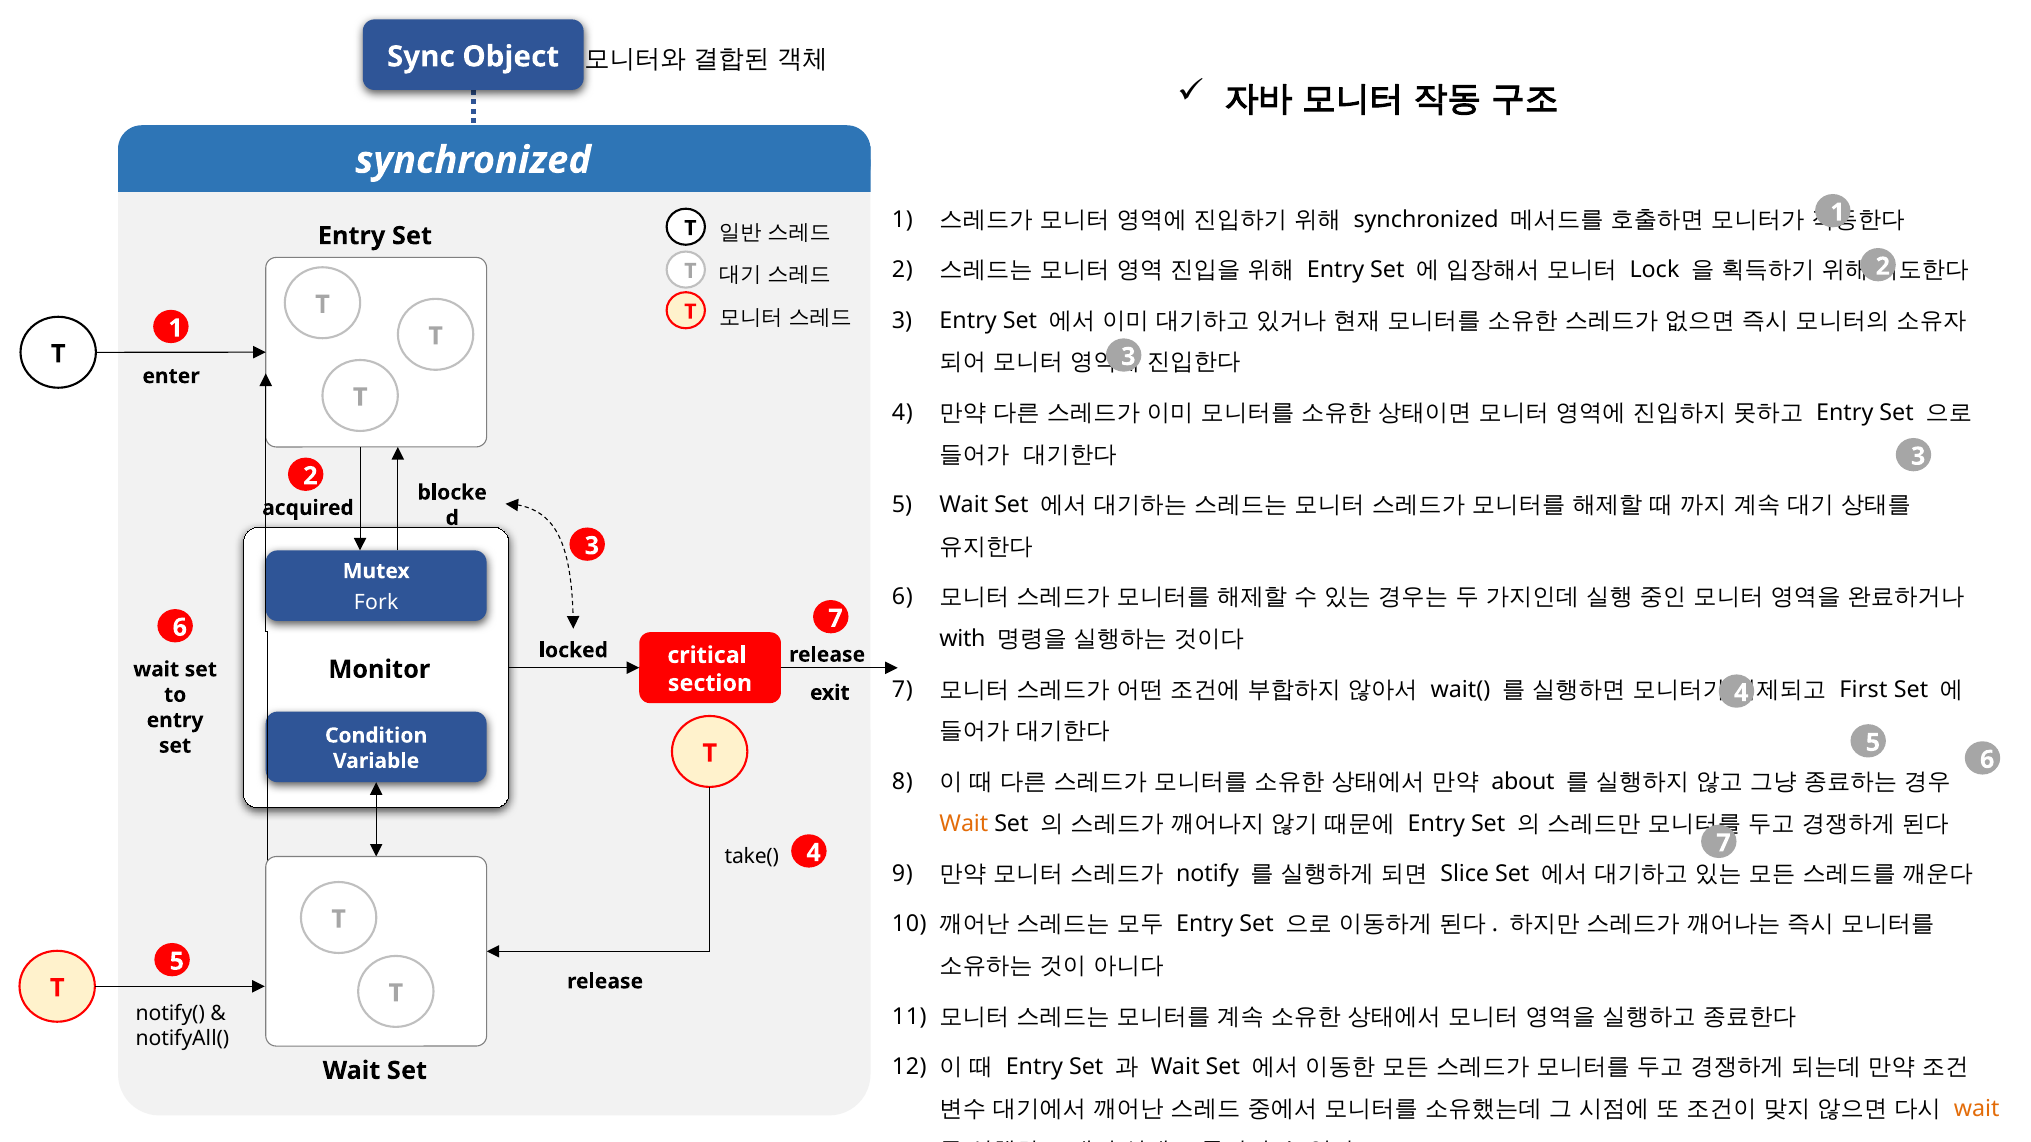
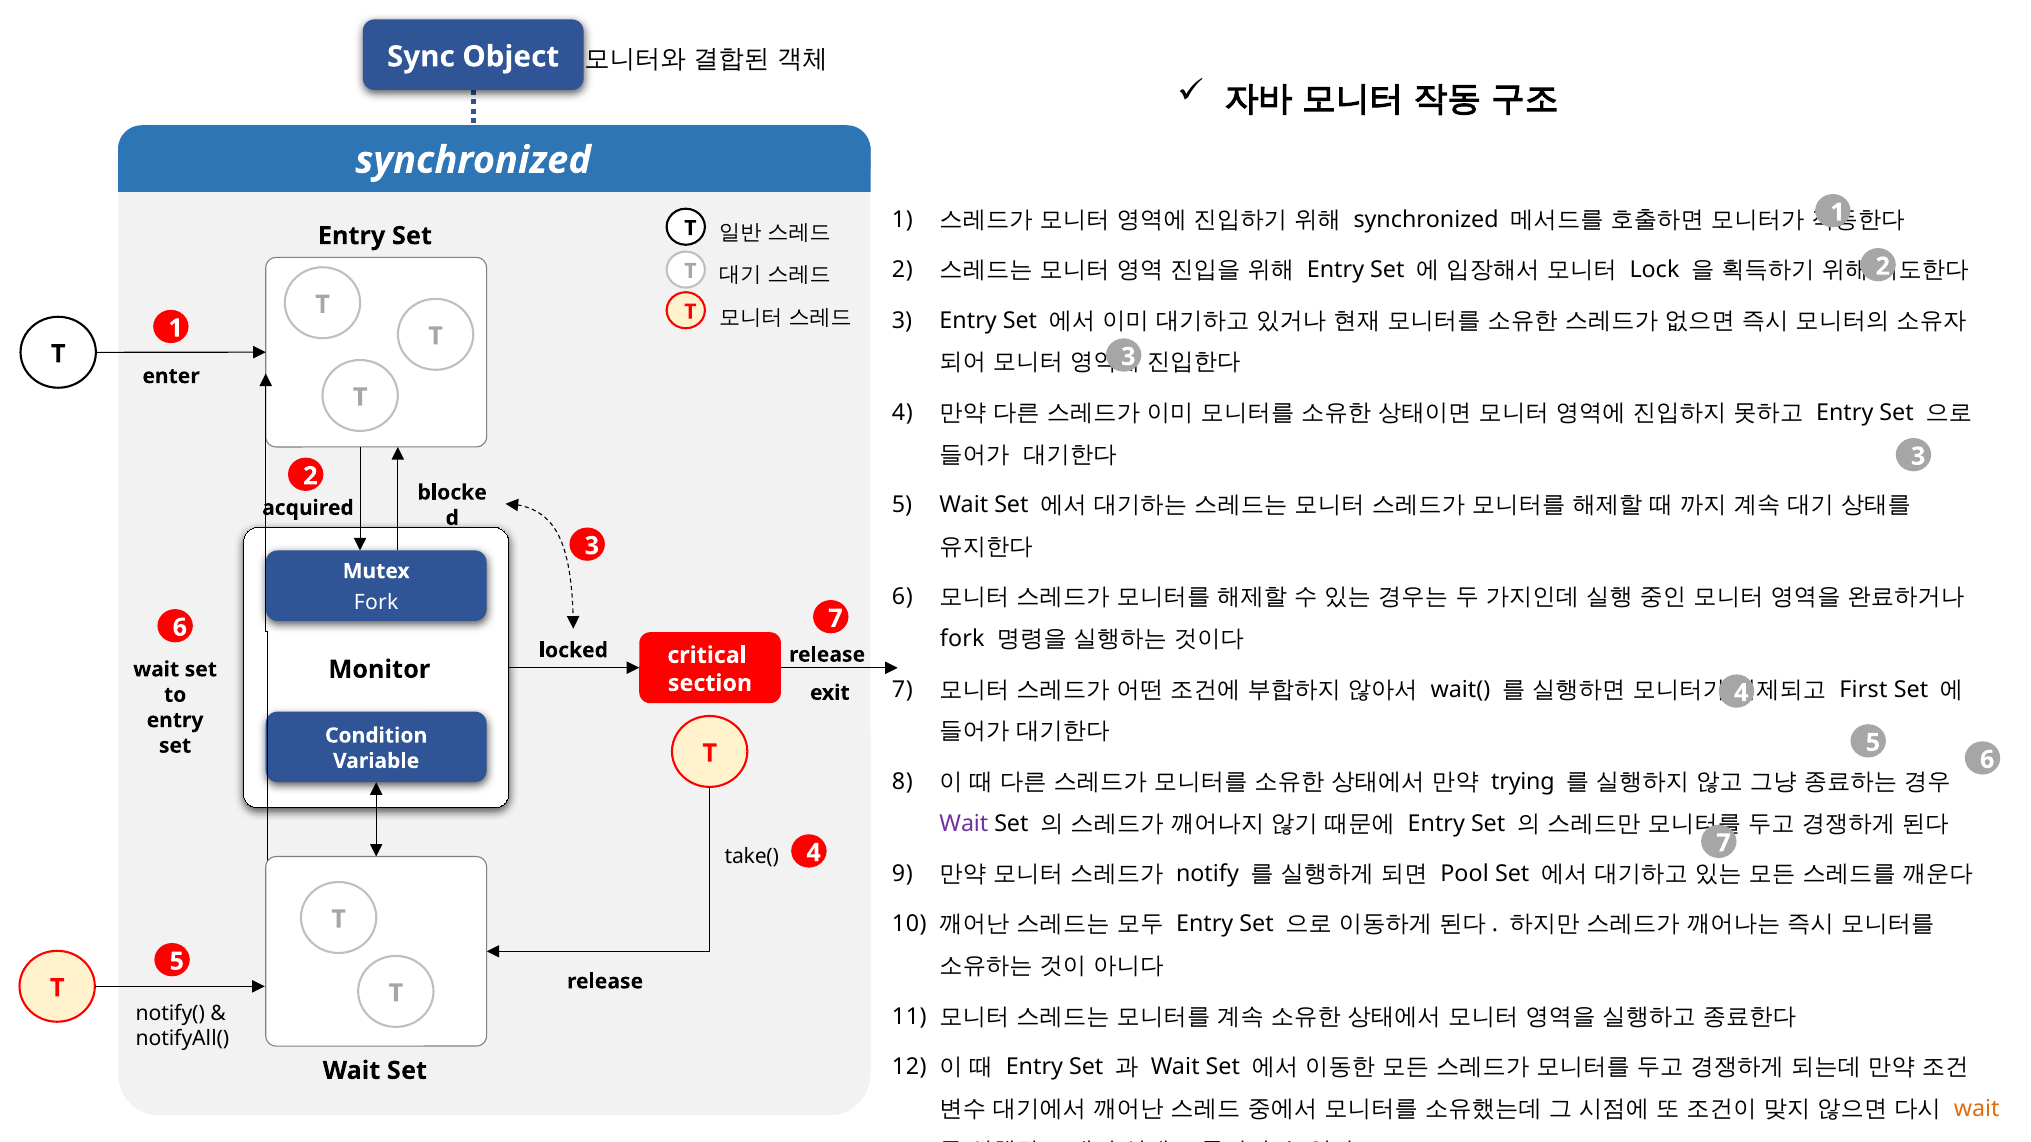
with at (962, 639): with -> fork
about: about -> trying
Wait at (964, 824) colour: orange -> purple
Slice: Slice -> Pool
